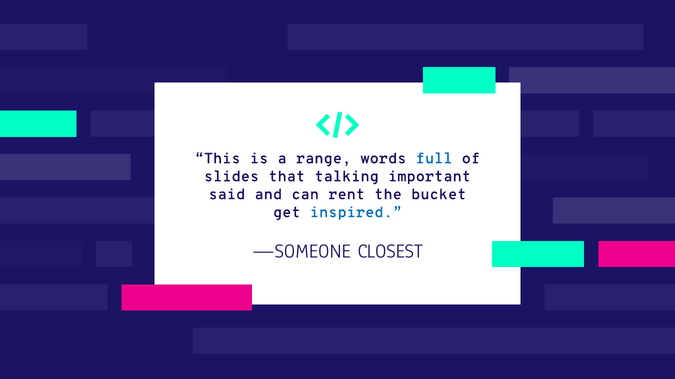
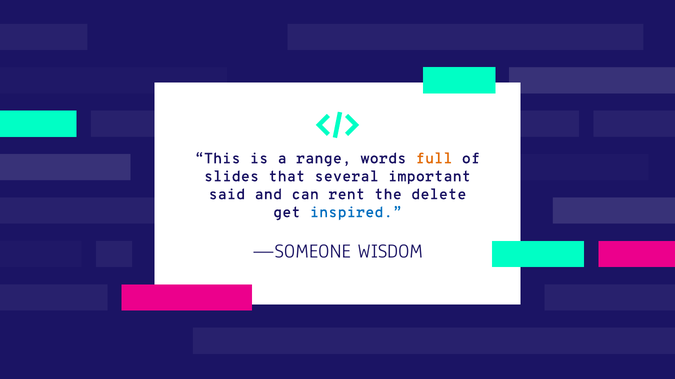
full colour: blue -> orange
talking: talking -> several
bucket: bucket -> delete
CLOSEST: CLOSEST -> WISDOM
